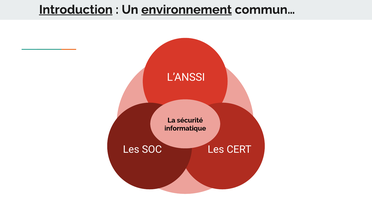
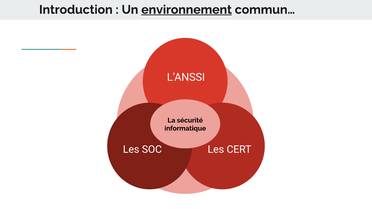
Introduction underline: present -> none
